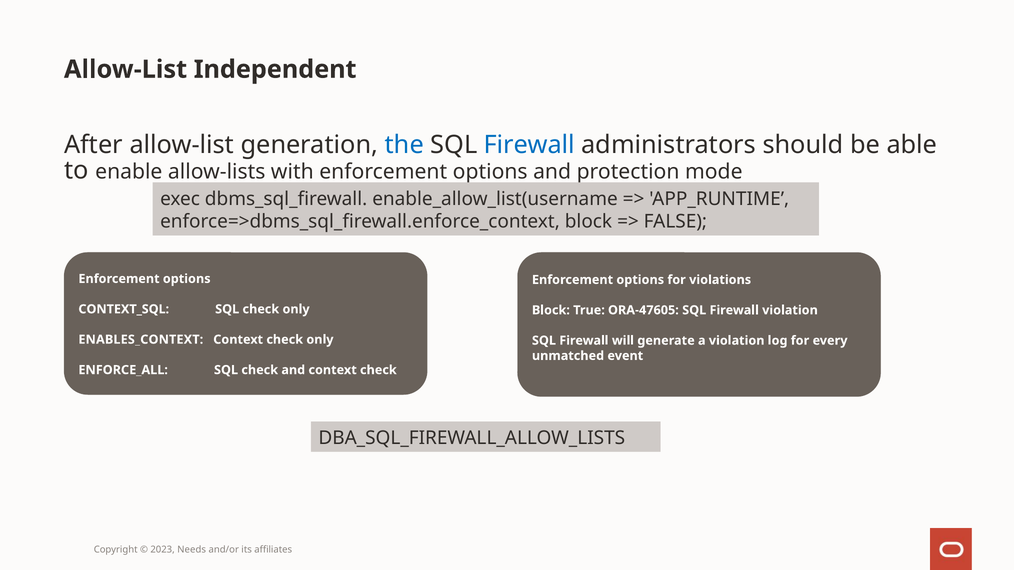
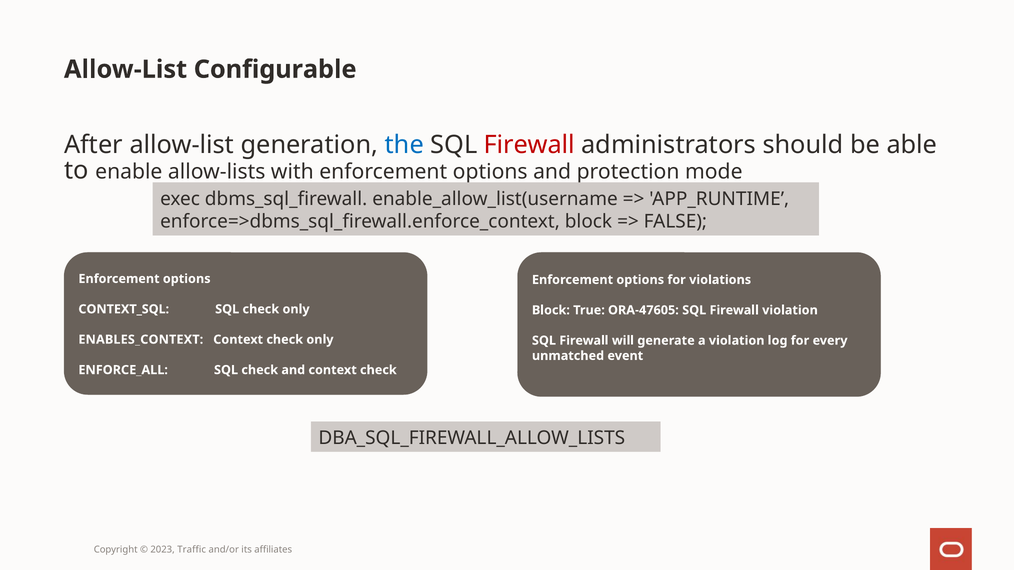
Independent: Independent -> Configurable
Firewall at (529, 145) colour: blue -> red
Needs: Needs -> Traffic
